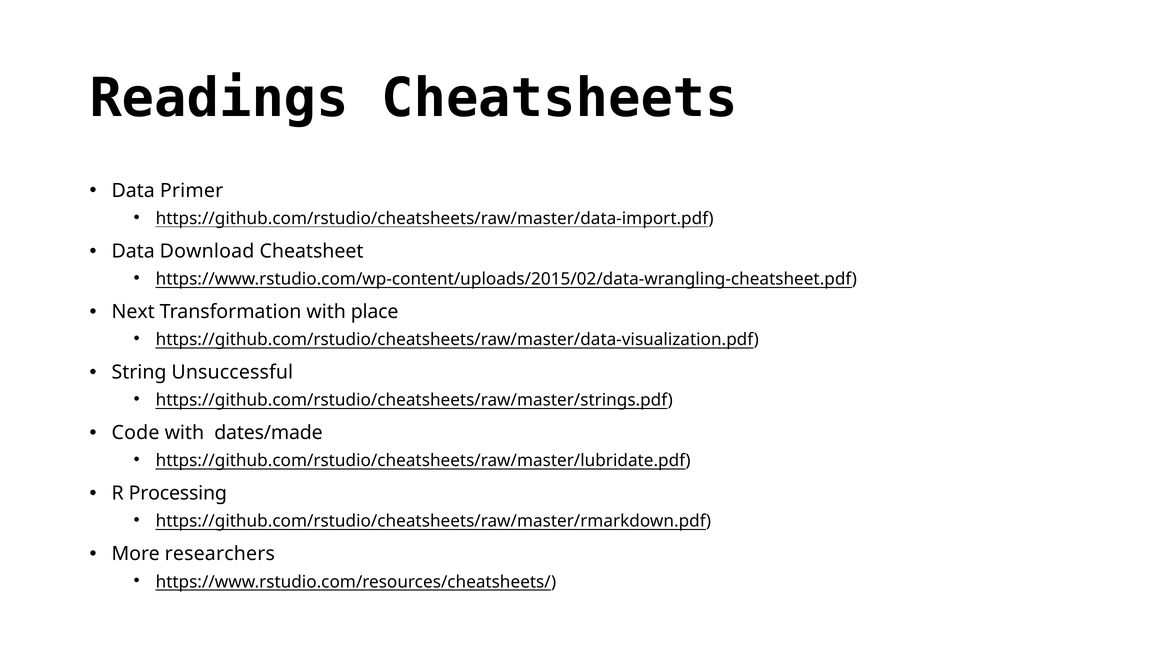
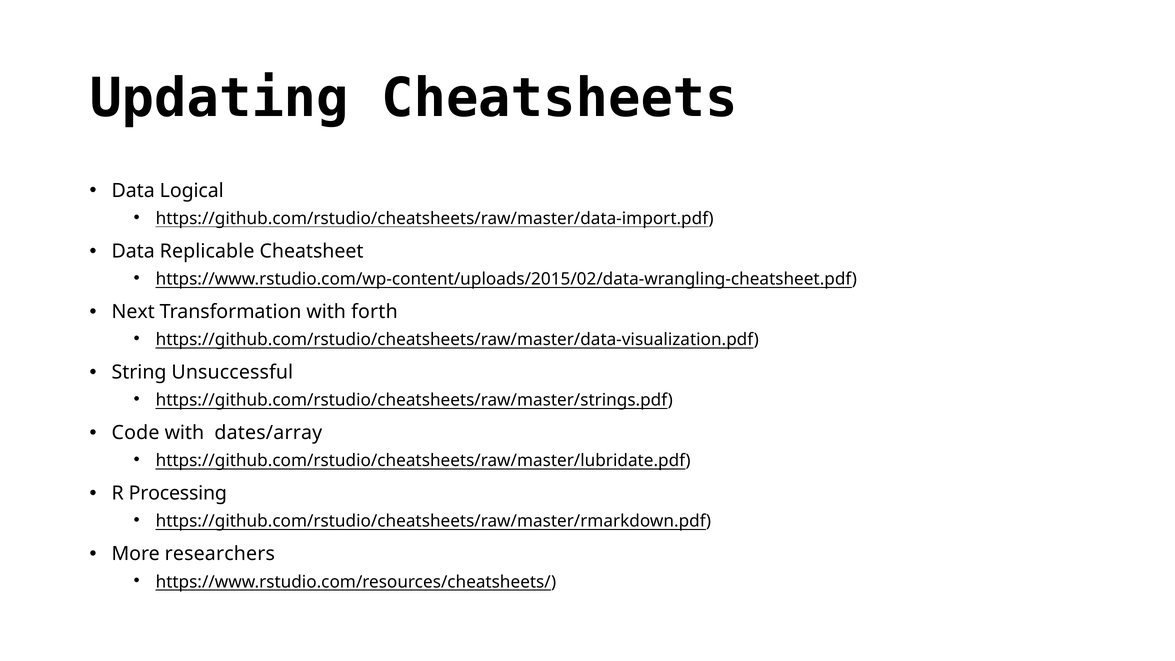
Readings: Readings -> Updating
Primer: Primer -> Logical
Download: Download -> Replicable
place: place -> forth
dates/made: dates/made -> dates/array
